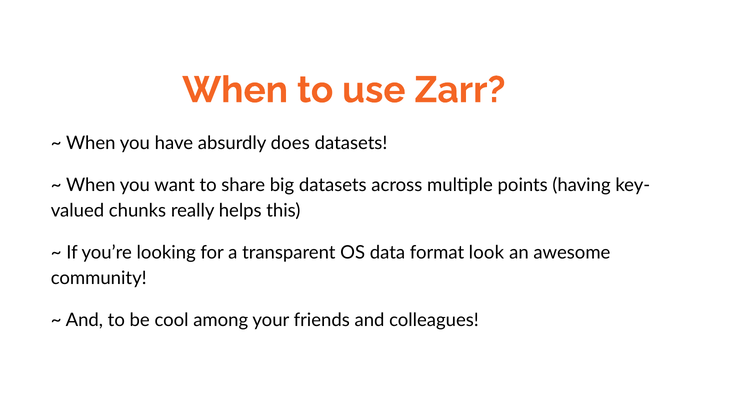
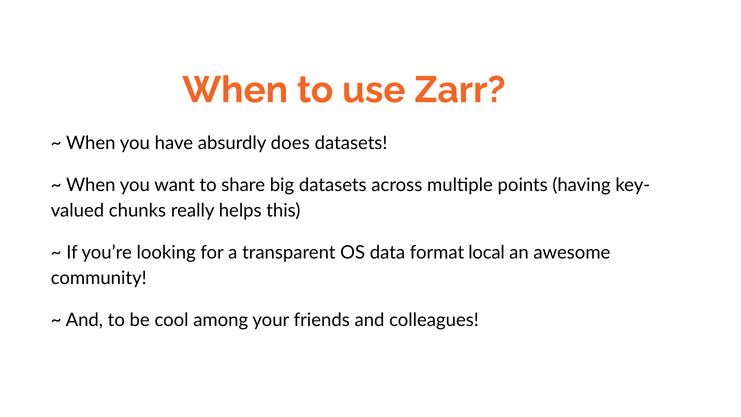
look: look -> local
